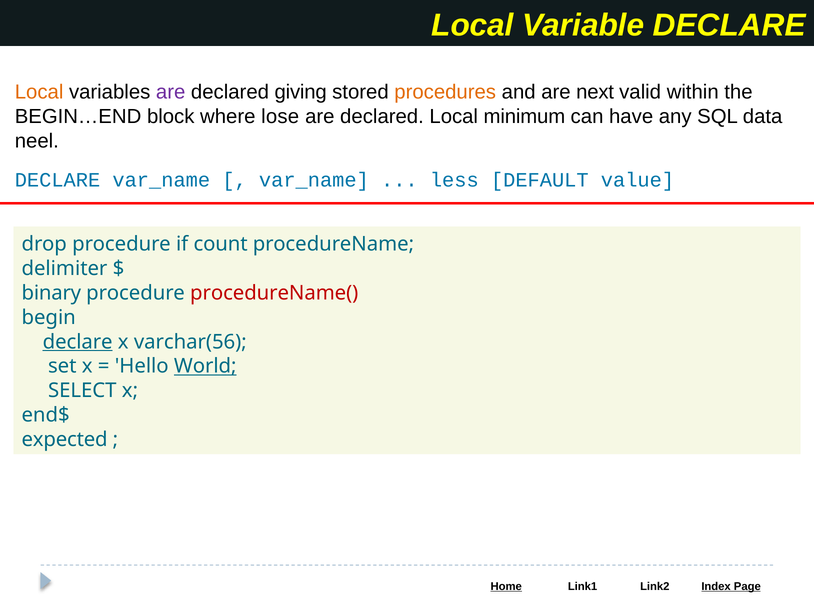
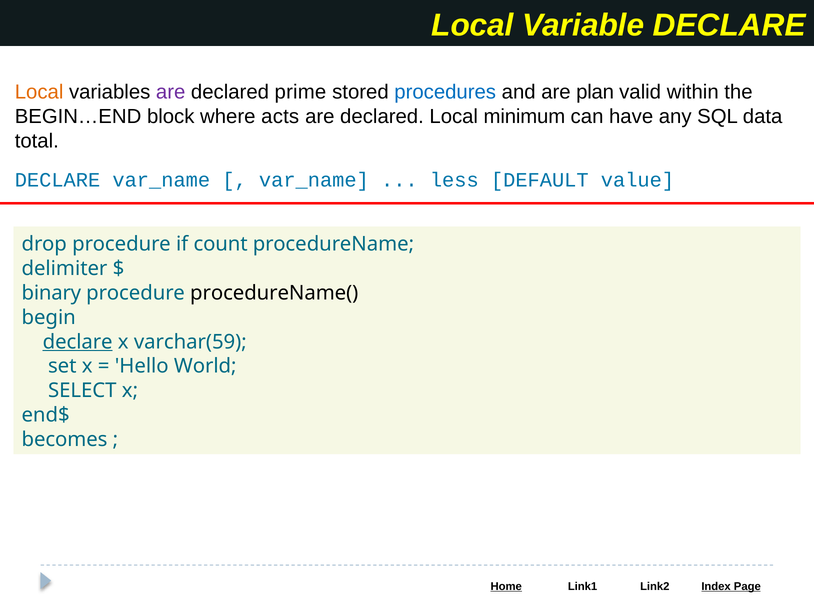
giving: giving -> prime
procedures colour: orange -> blue
next: next -> plan
lose: lose -> acts
neel: neel -> total
procedureName( colour: red -> black
varchar(56: varchar(56 -> varchar(59
World underline: present -> none
expected: expected -> becomes
